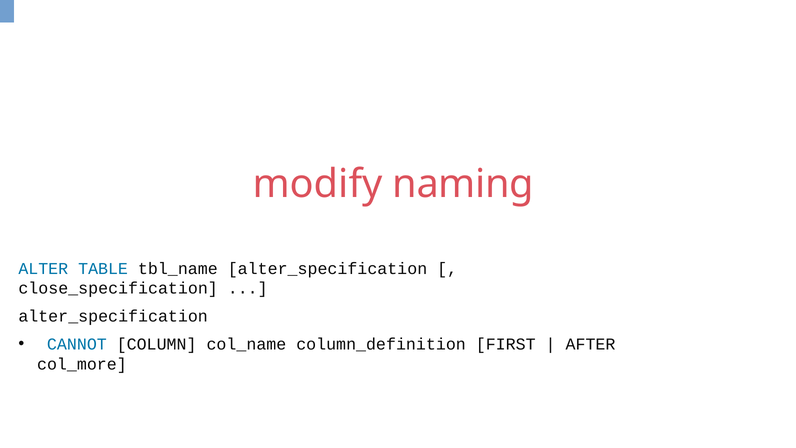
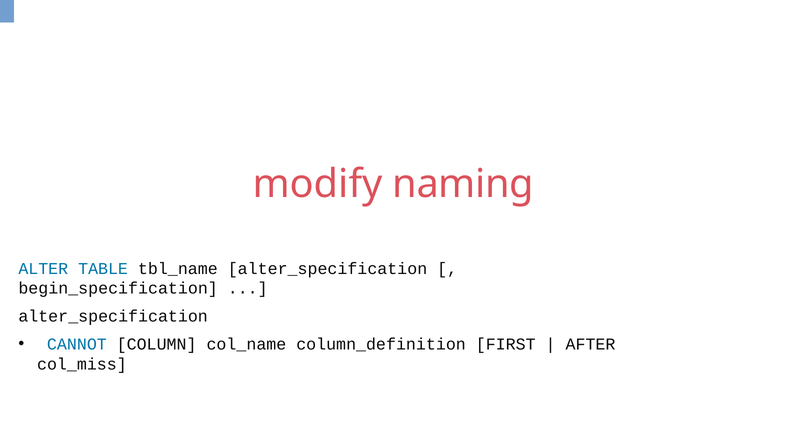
close_specification: close_specification -> begin_specification
col_more: col_more -> col_miss
